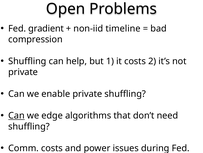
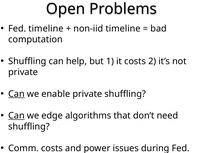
Fed gradient: gradient -> timeline
compression: compression -> computation
Can at (16, 93) underline: none -> present
